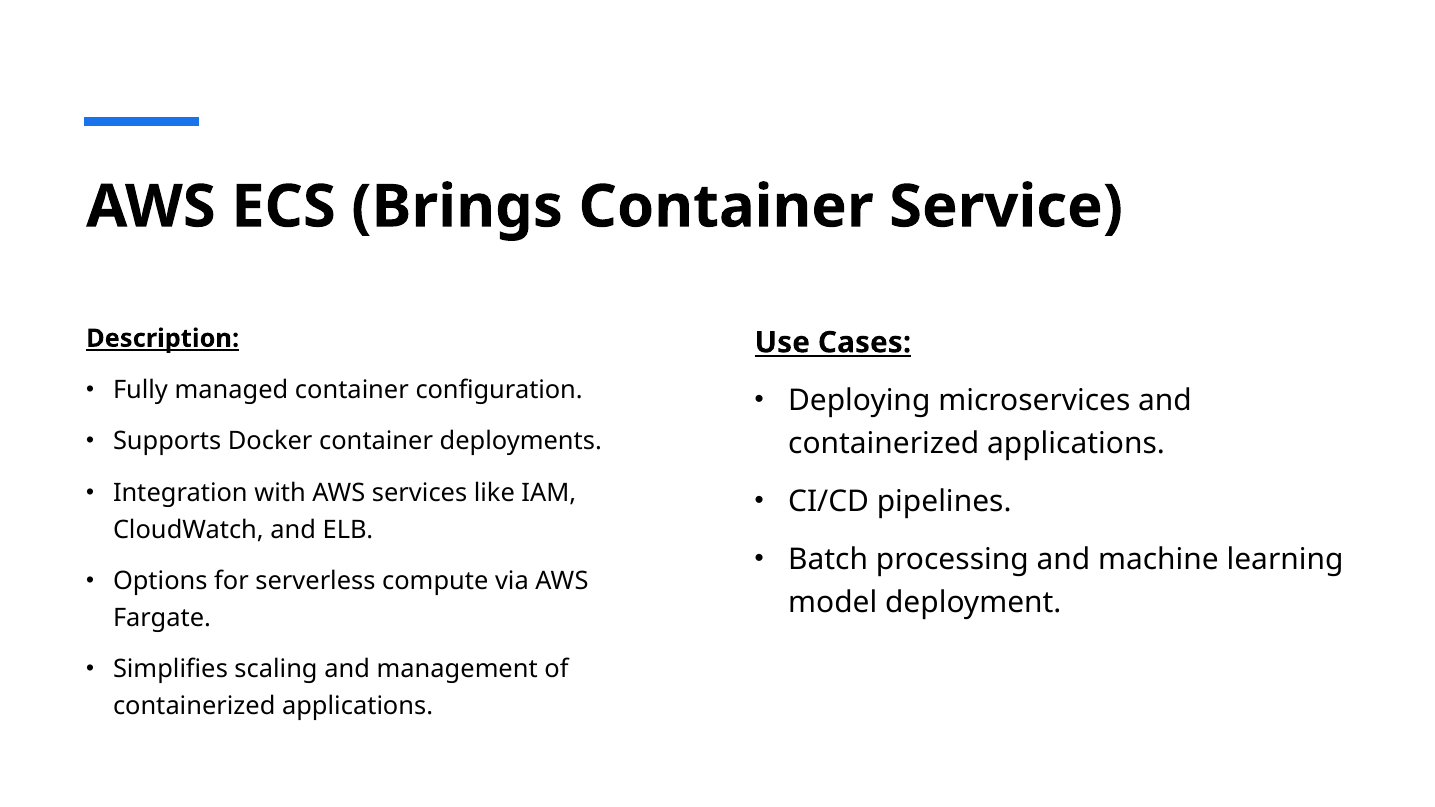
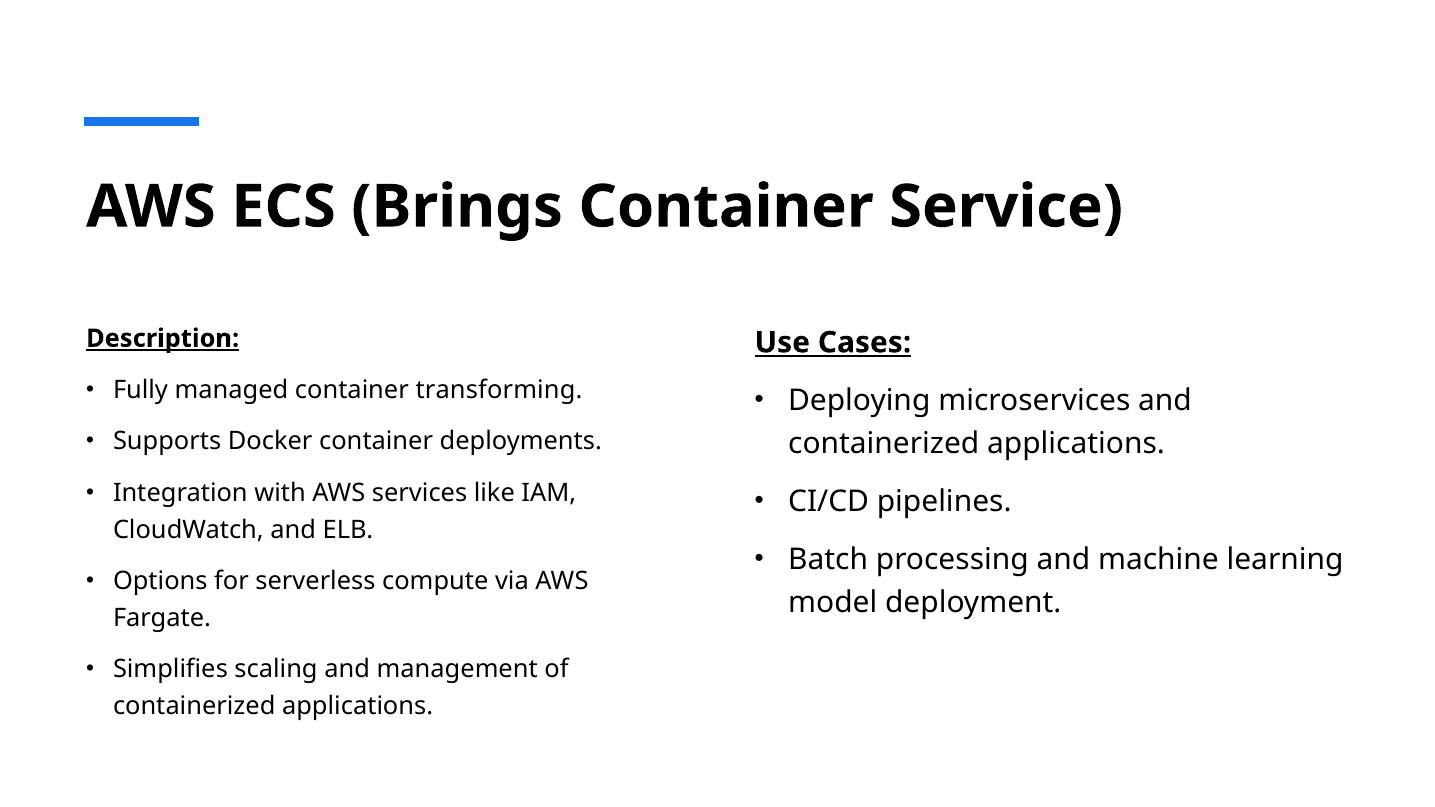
configuration: configuration -> transforming
